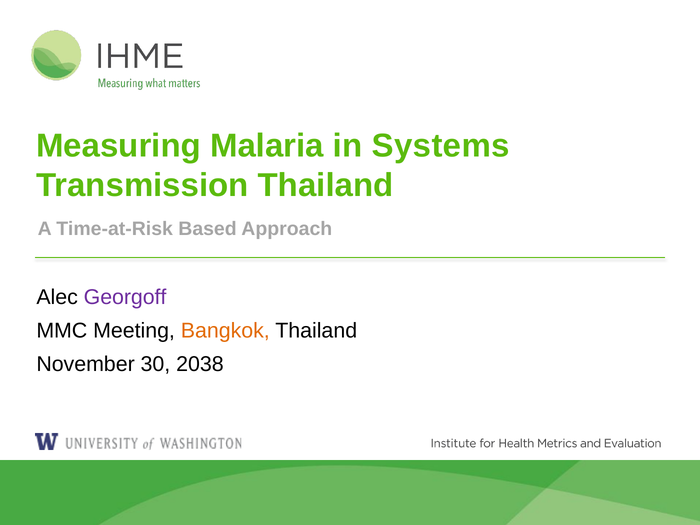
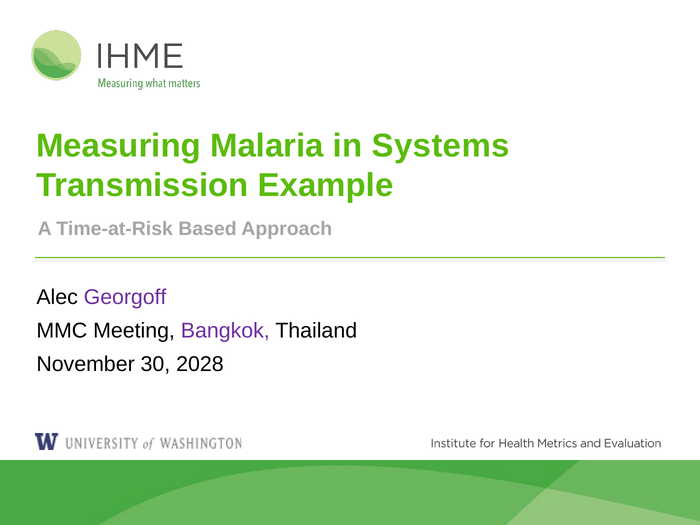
Transmission Thailand: Thailand -> Example
Bangkok colour: orange -> purple
2038: 2038 -> 2028
